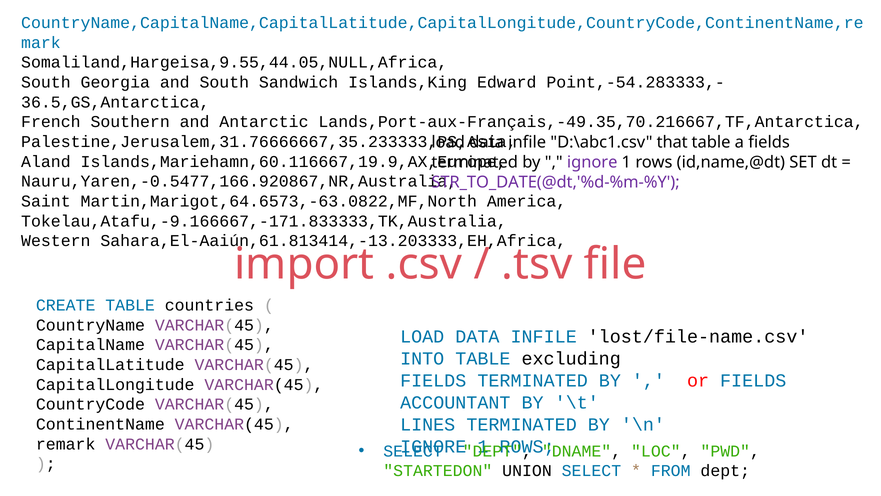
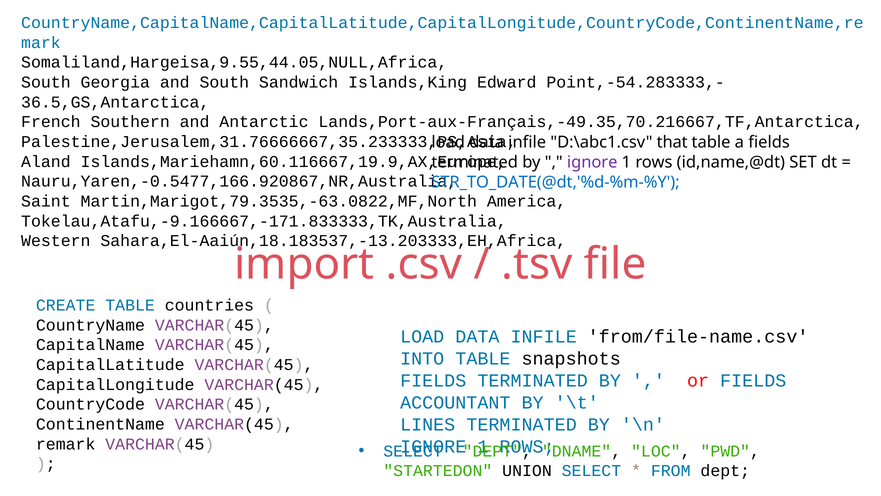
STR_TO_DATE(@dt,'%d-%m-%Y colour: purple -> blue
Martin,Marigot,64.6573,-63.0822,MF,North: Martin,Marigot,64.6573,-63.0822,MF,North -> Martin,Marigot,79.3535,-63.0822,MF,North
Sahara,El-Aaiún,61.813414,-13.203333,EH,Africa: Sahara,El-Aaiún,61.813414,-13.203333,EH,Africa -> Sahara,El-Aaiún,18.183537,-13.203333,EH,Africa
lost/file-name.csv: lost/file-name.csv -> from/file-name.csv
excluding: excluding -> snapshots
